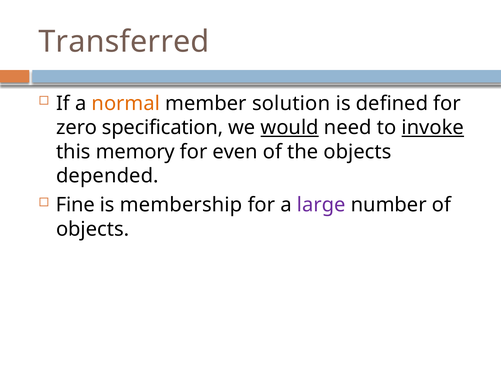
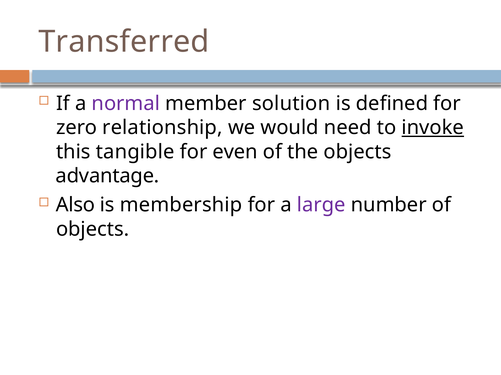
normal colour: orange -> purple
specification: specification -> relationship
would underline: present -> none
memory: memory -> tangible
depended: depended -> advantage
Fine: Fine -> Also
